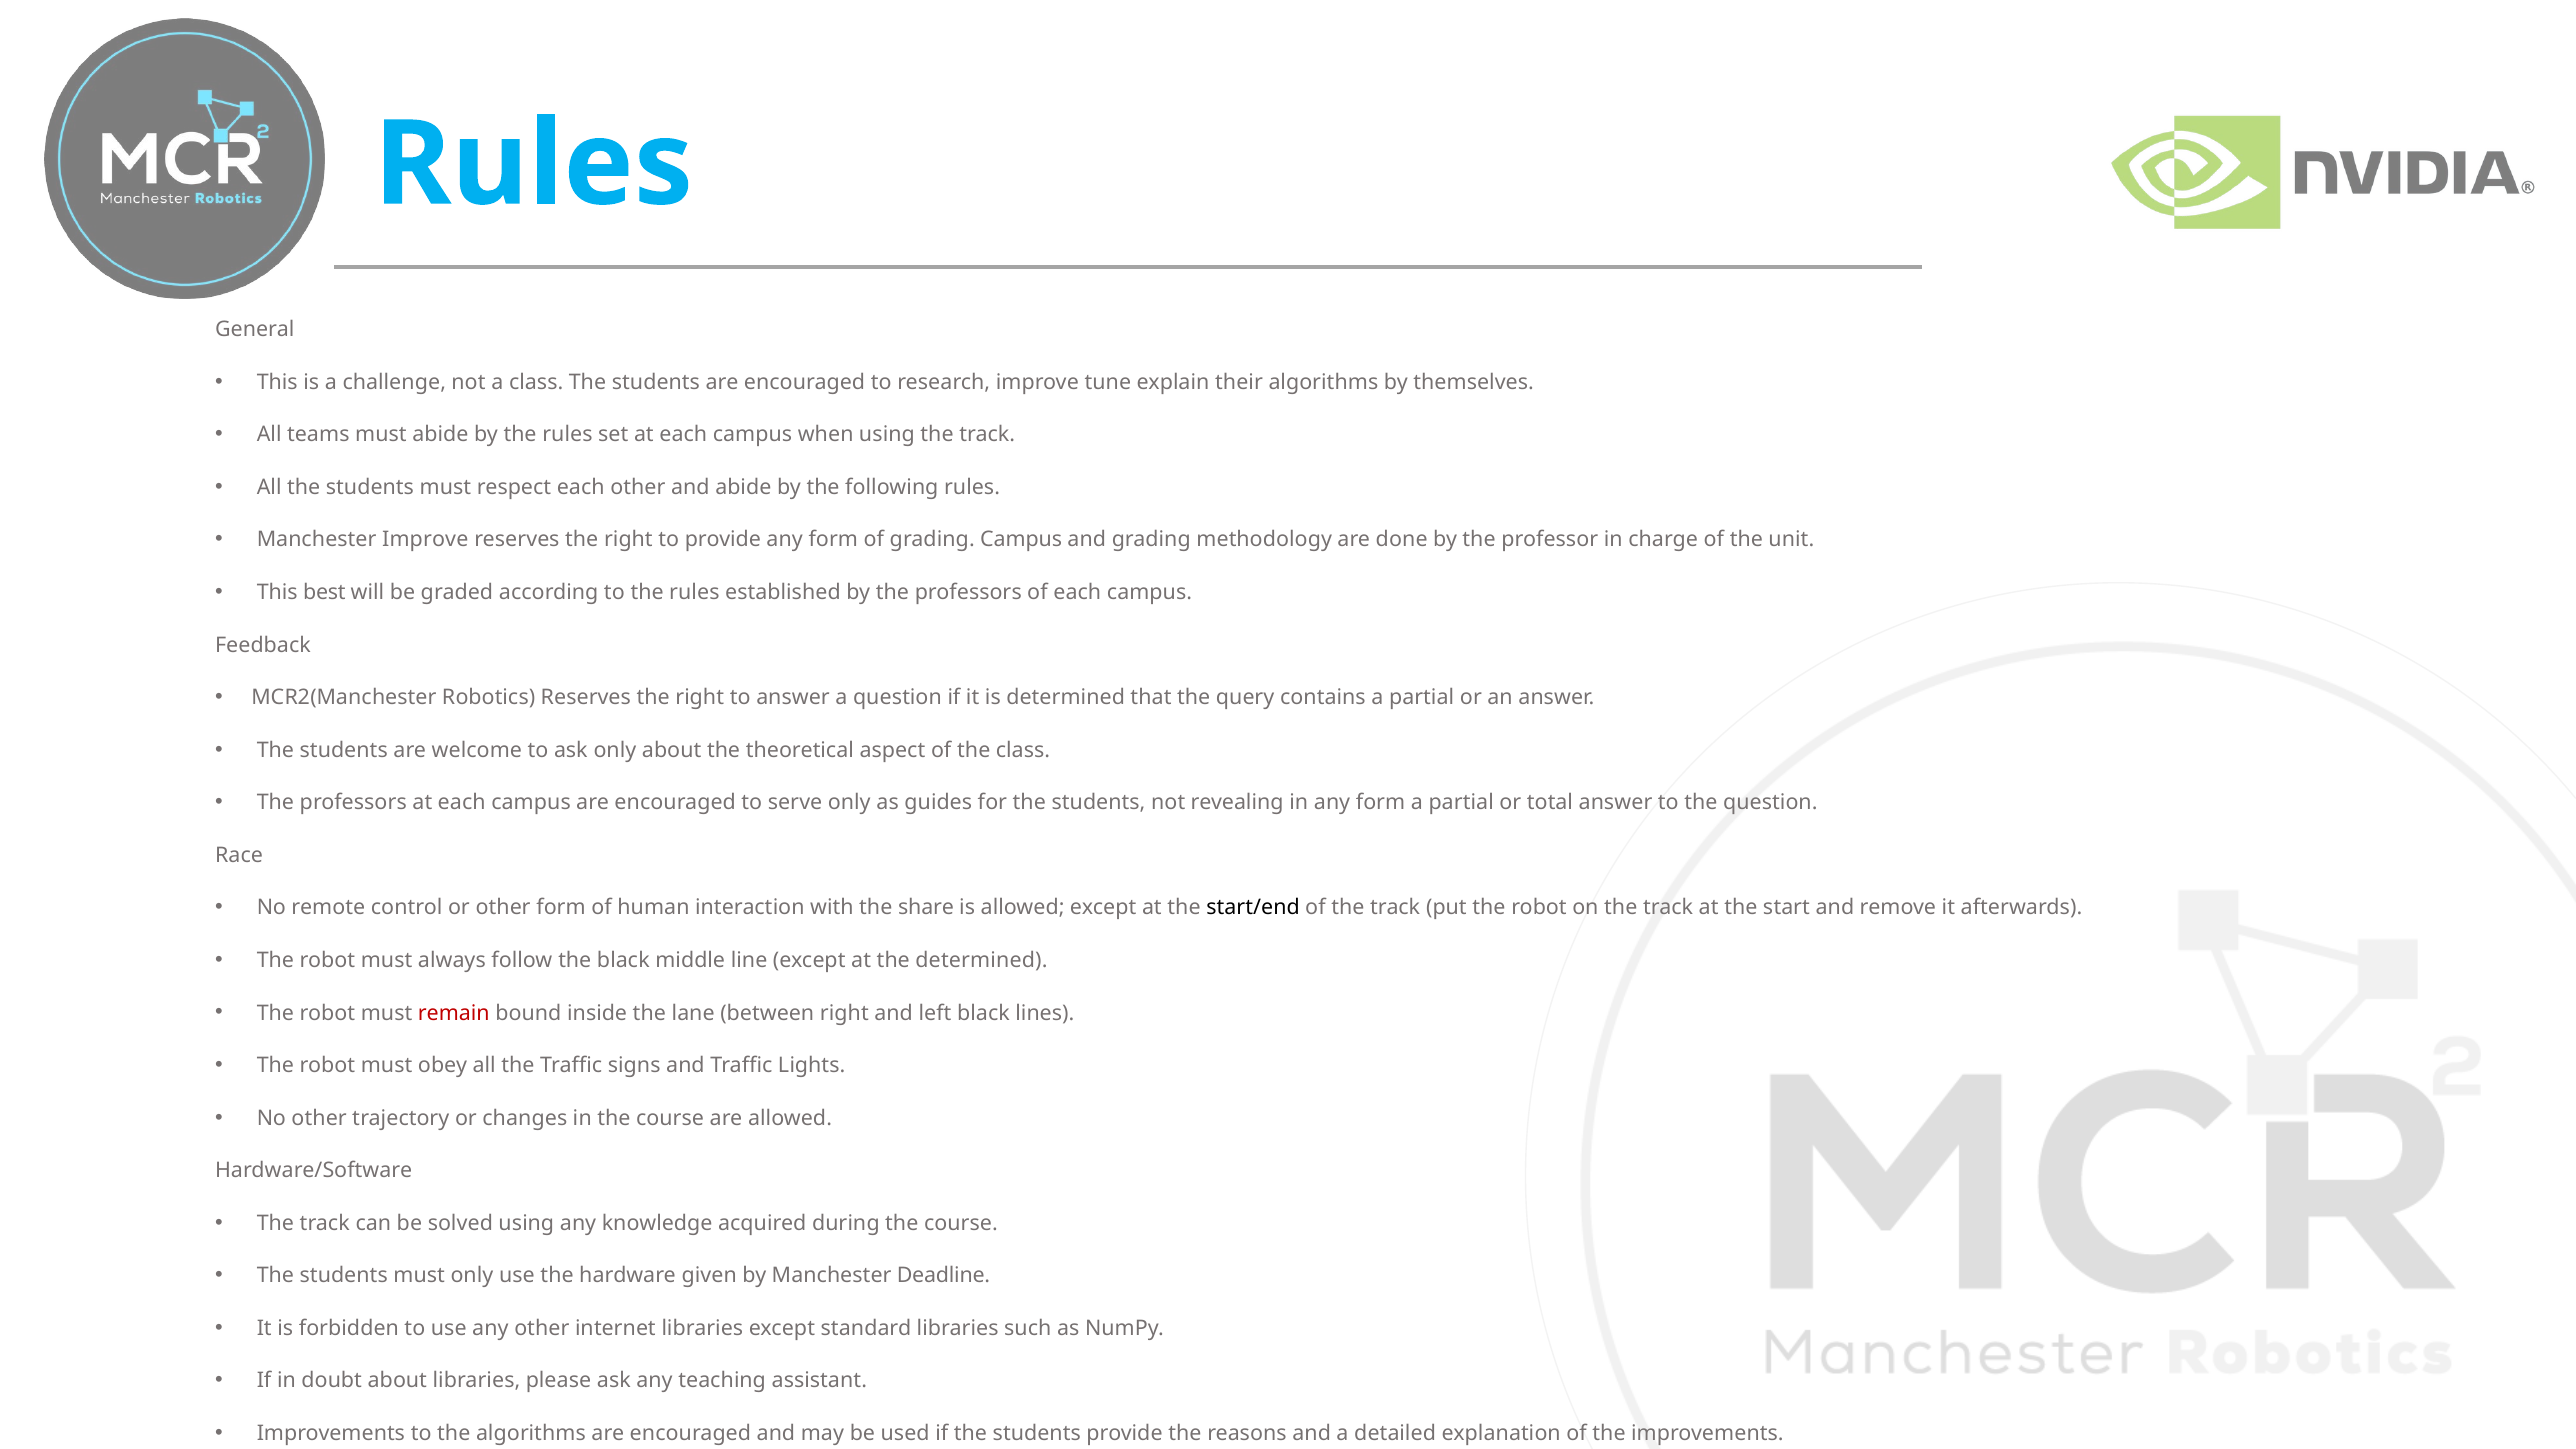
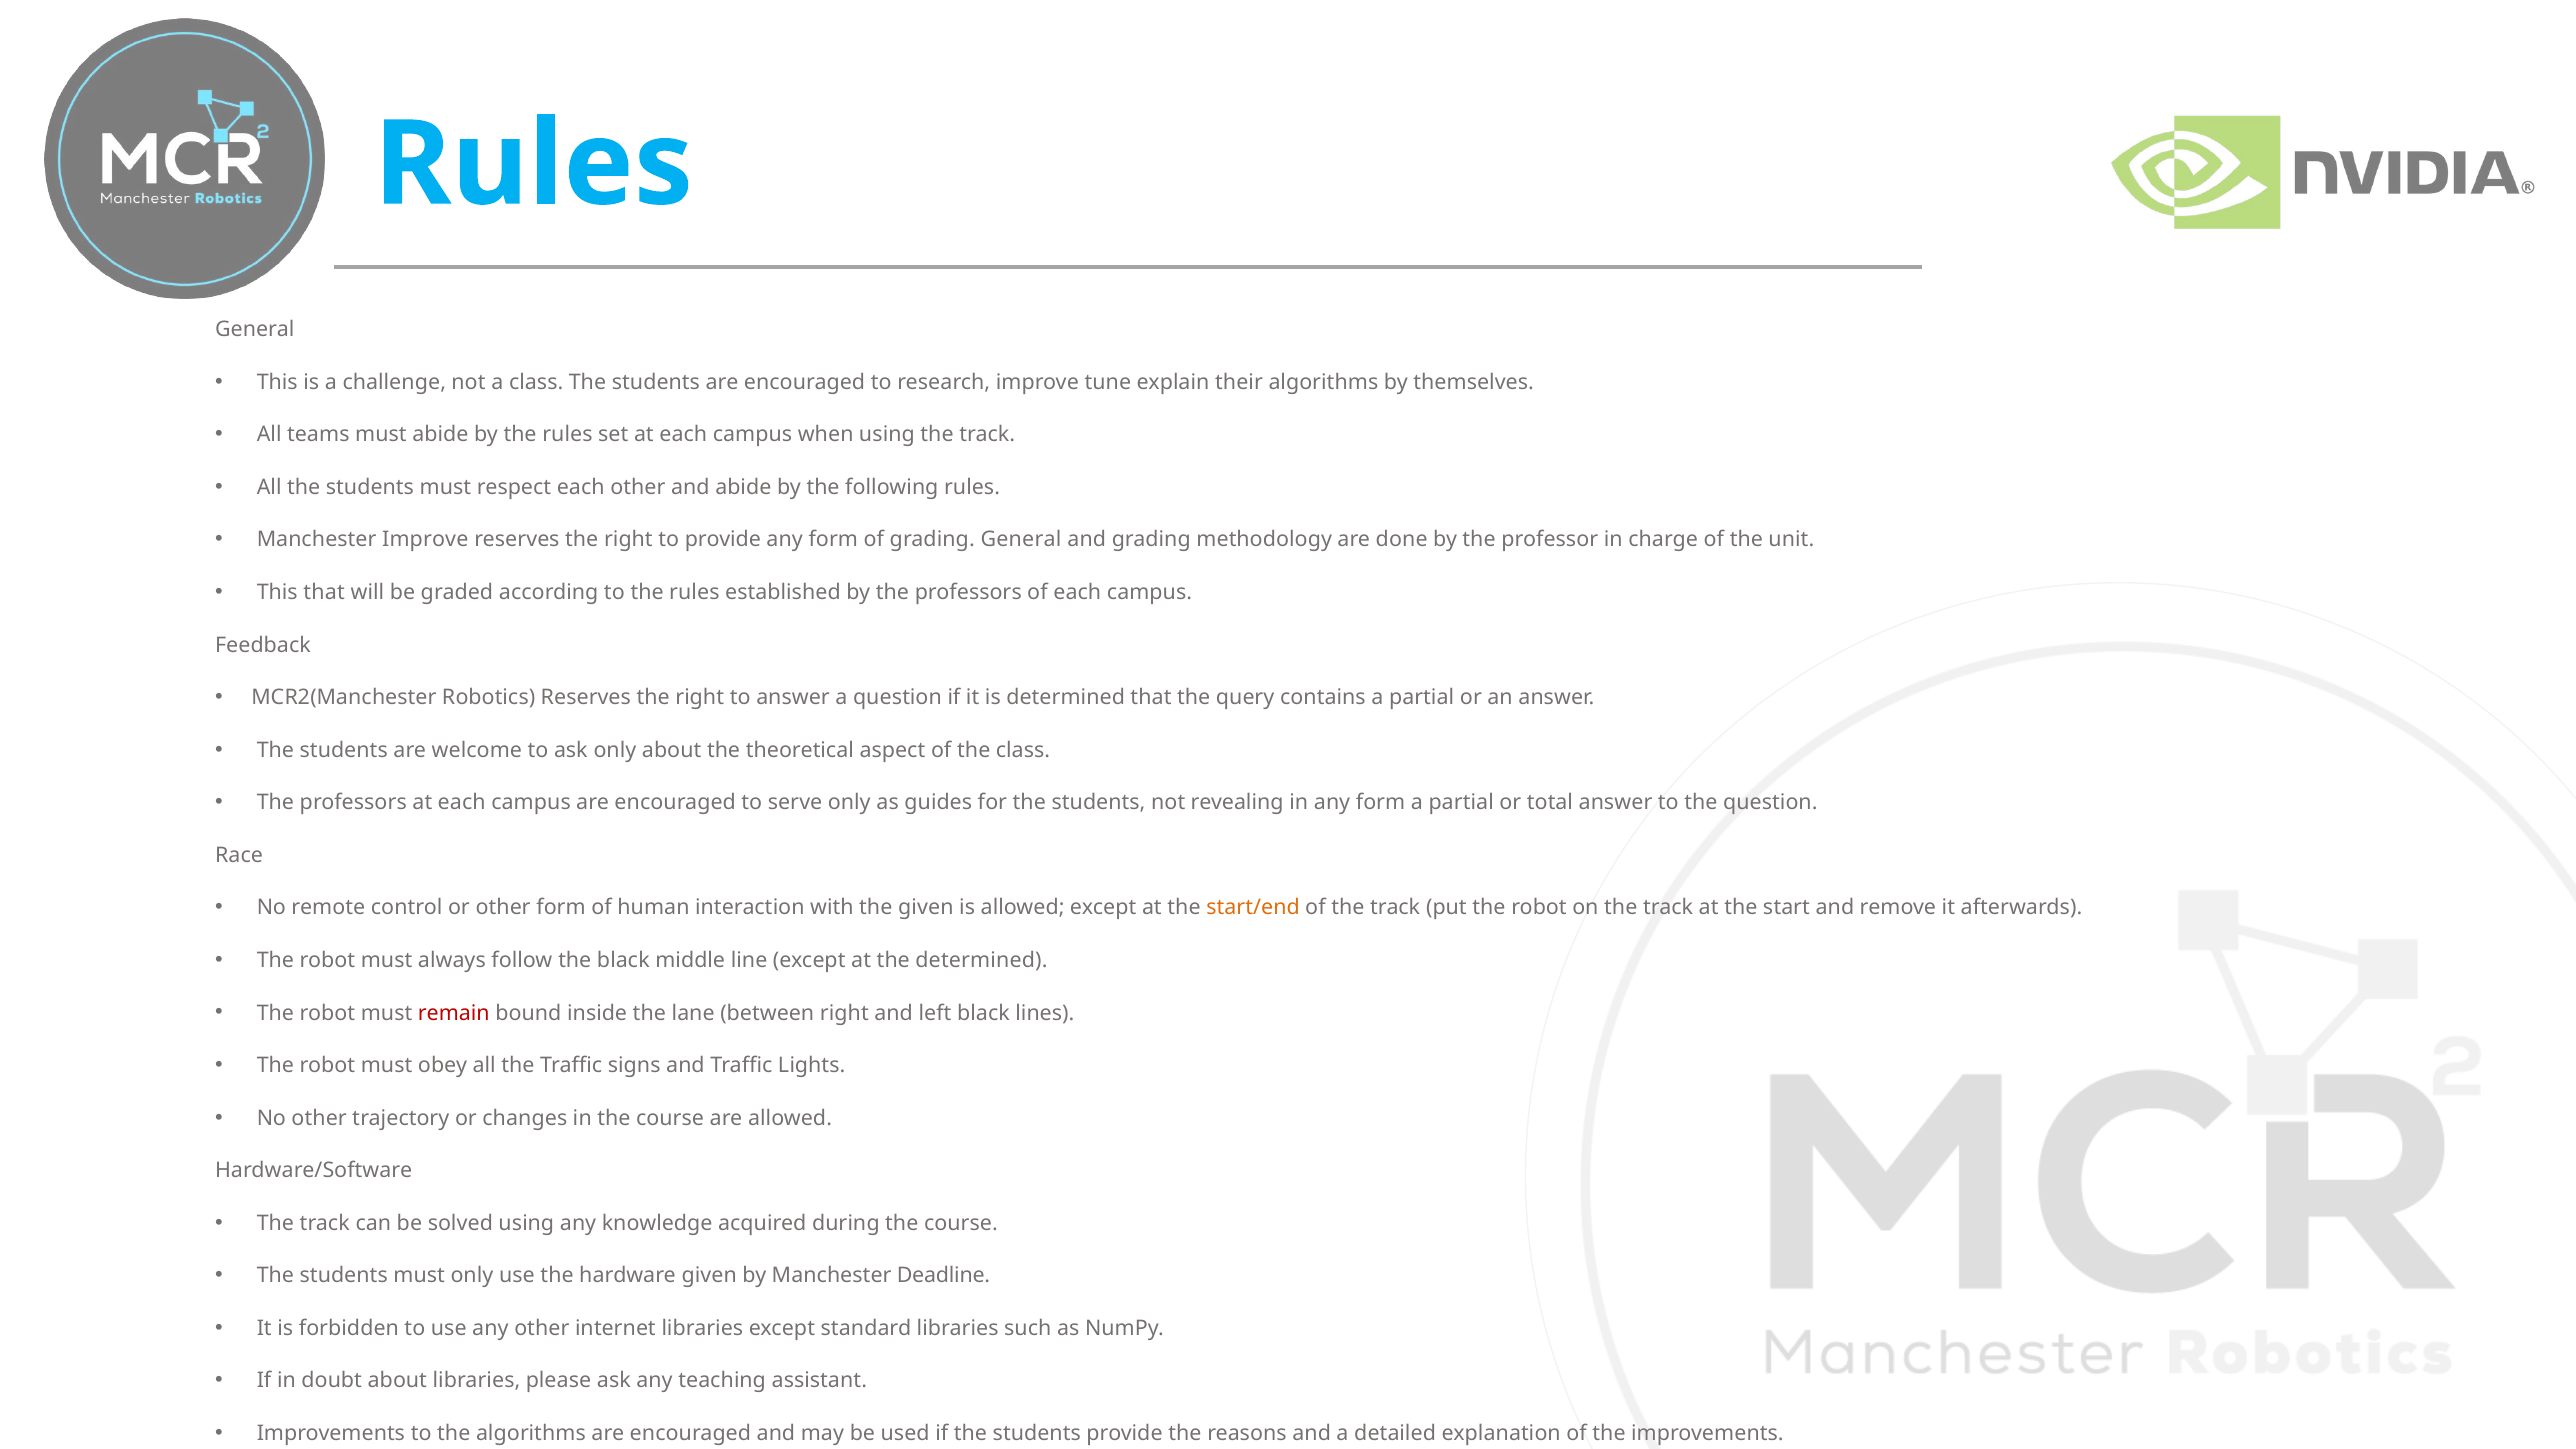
grading Campus: Campus -> General
This best: best -> that
the share: share -> given
start/end colour: black -> orange
